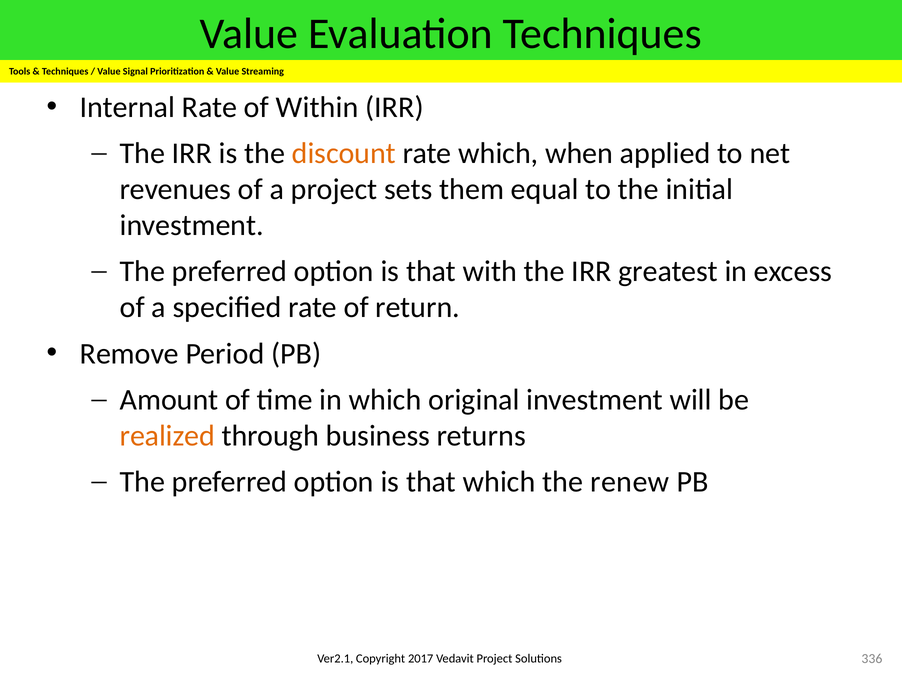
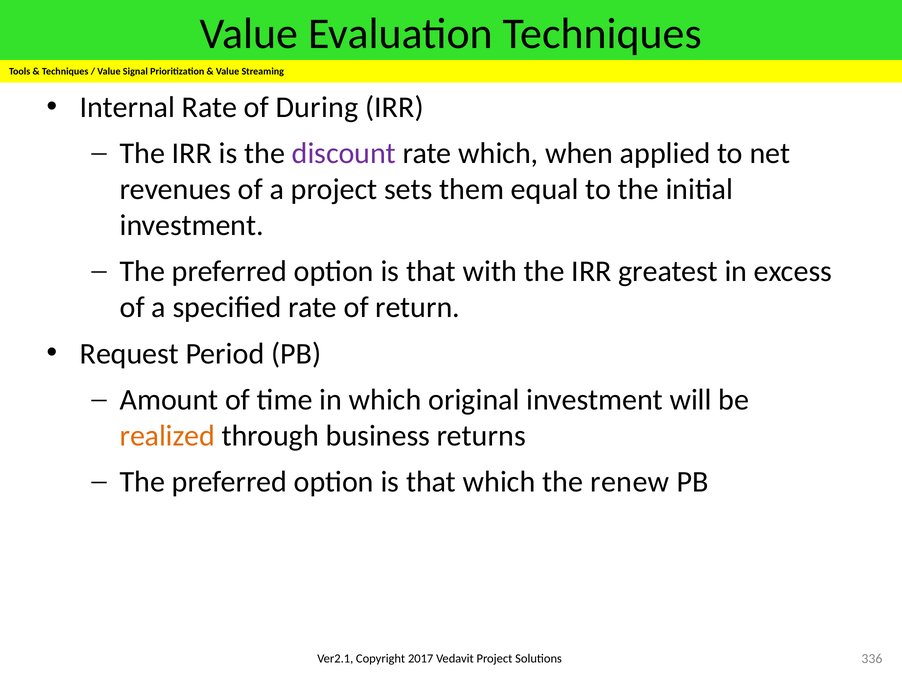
Within: Within -> During
discount colour: orange -> purple
Remove: Remove -> Request
